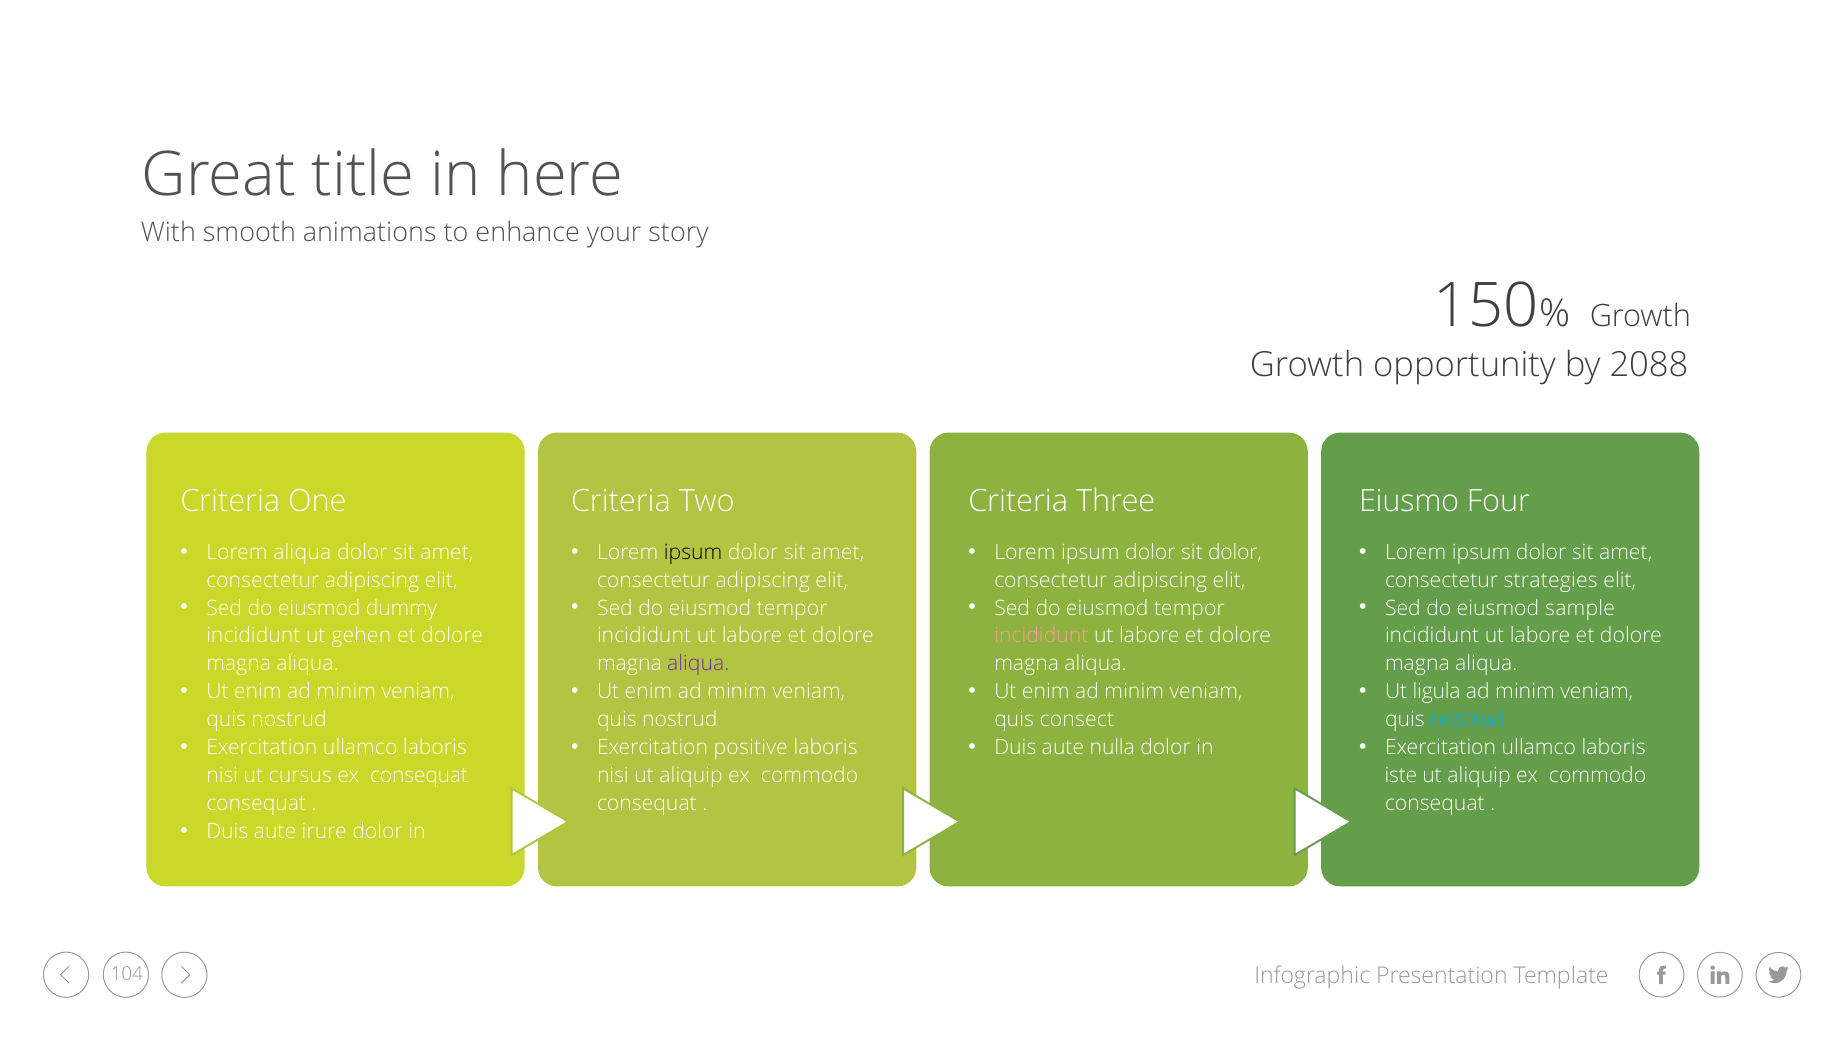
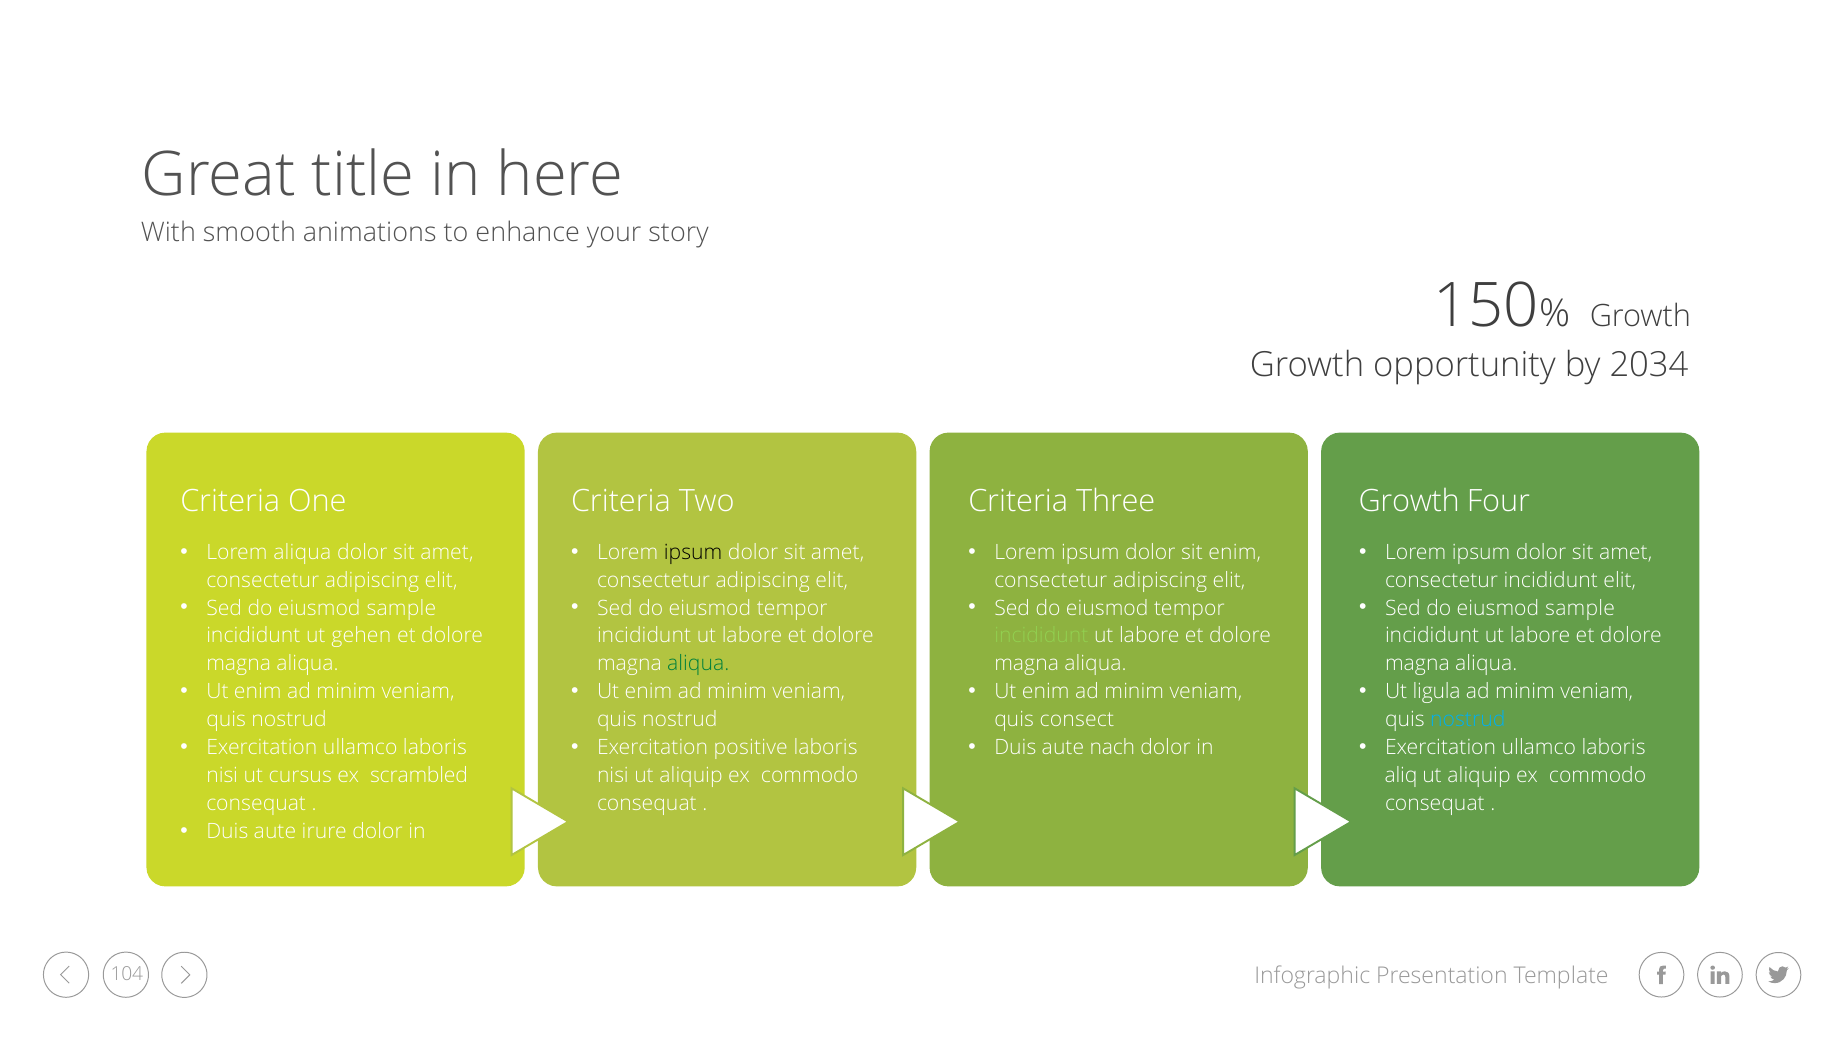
2088: 2088 -> 2034
Eiusmo at (1409, 501): Eiusmo -> Growth
sit dolor: dolor -> enim
consectetur strategies: strategies -> incididunt
dummy at (402, 608): dummy -> sample
incididunt at (1041, 636) colour: pink -> light green
aliqua at (698, 664) colour: purple -> green
nulla: nulla -> nach
ex consequat: consequat -> scrambled
iste: iste -> aliq
